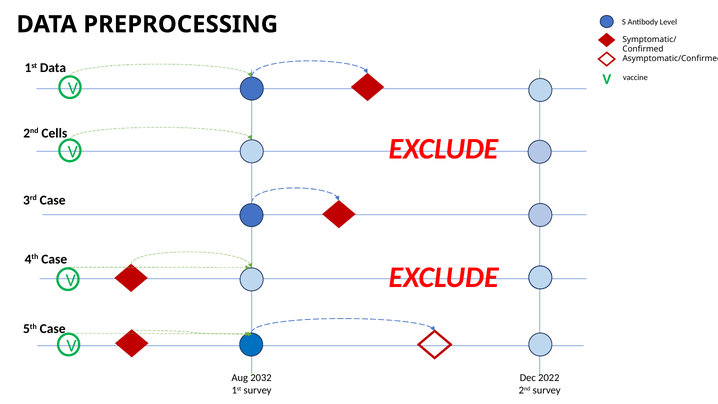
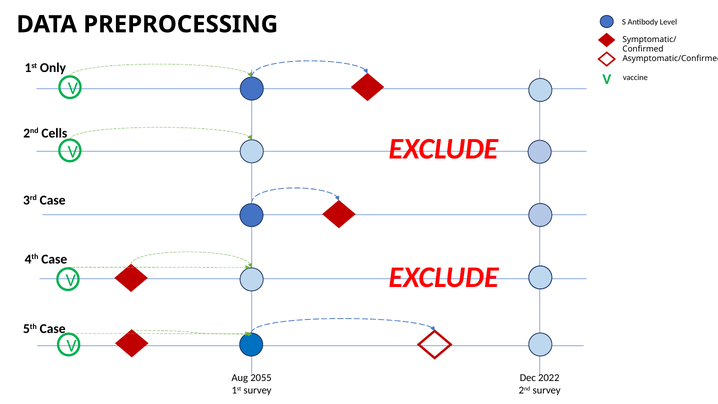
1st Data: Data -> Only
2032: 2032 -> 2055
